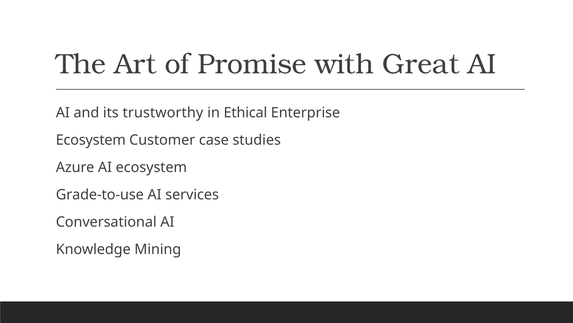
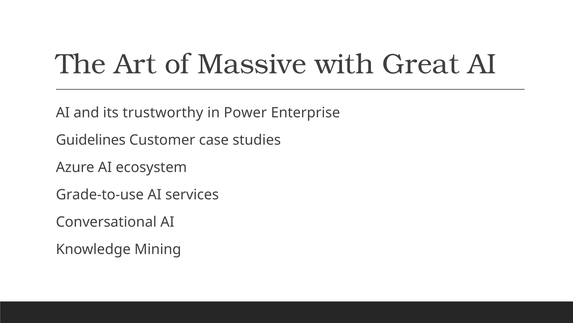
Promise: Promise -> Massive
Ethical: Ethical -> Power
Ecosystem at (91, 140): Ecosystem -> Guidelines
